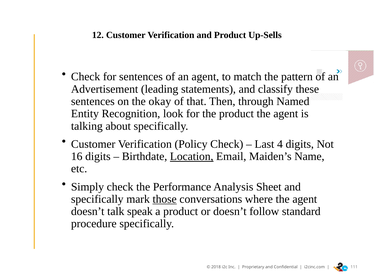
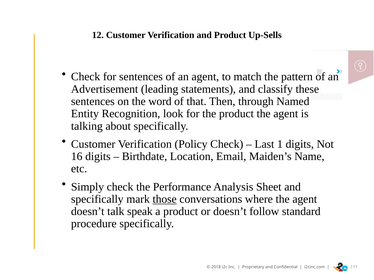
okay: okay -> word
4: 4 -> 1
Location underline: present -> none
